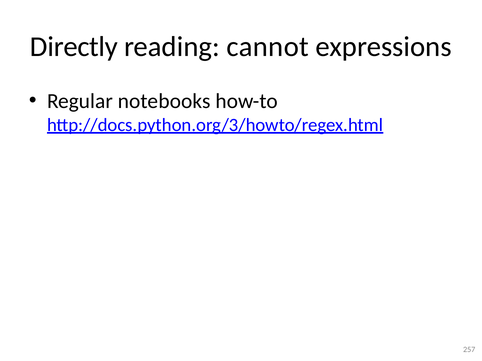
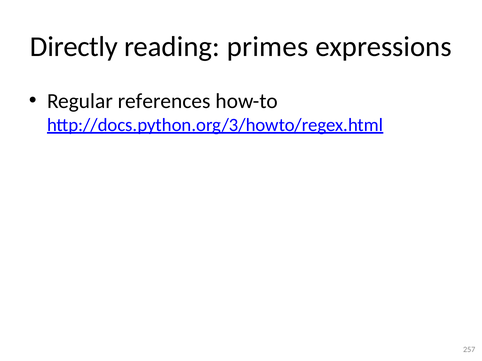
cannot: cannot -> primes
notebooks: notebooks -> references
